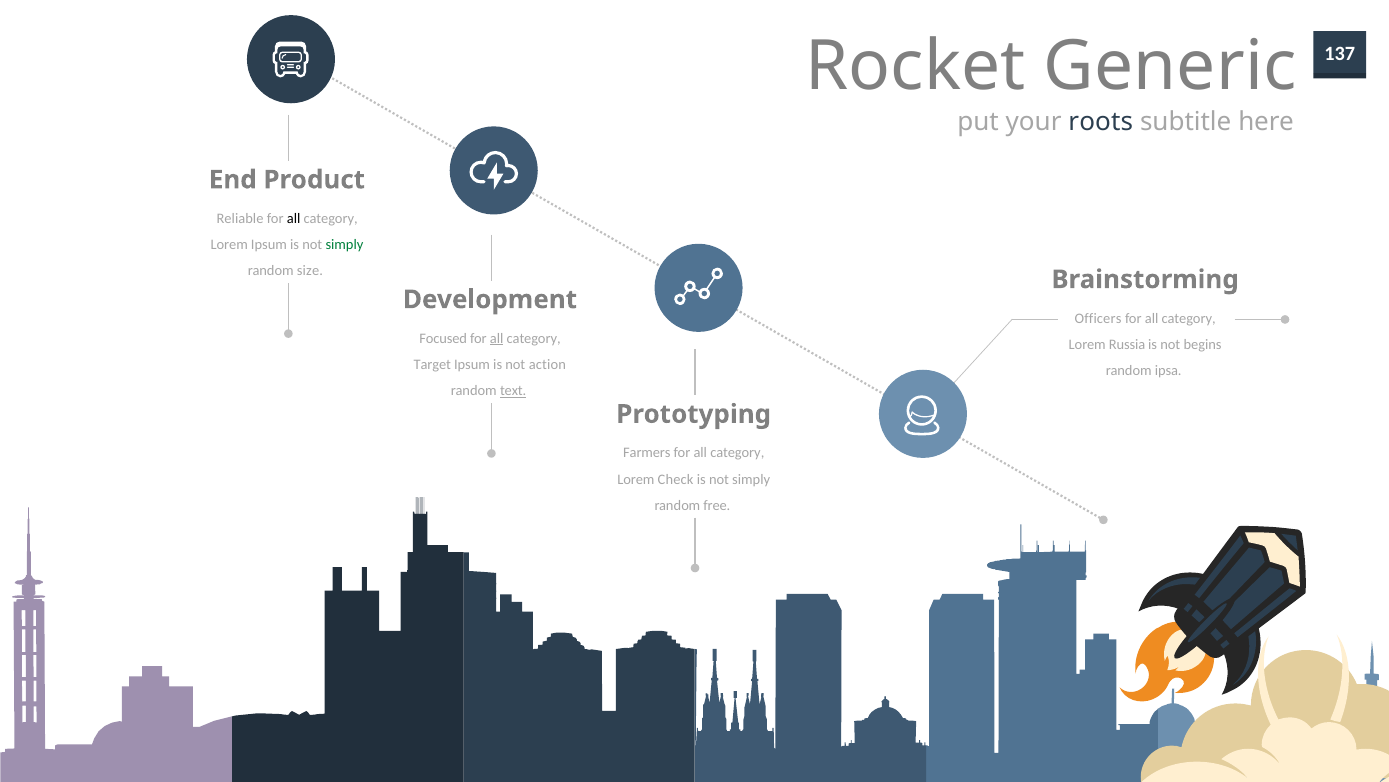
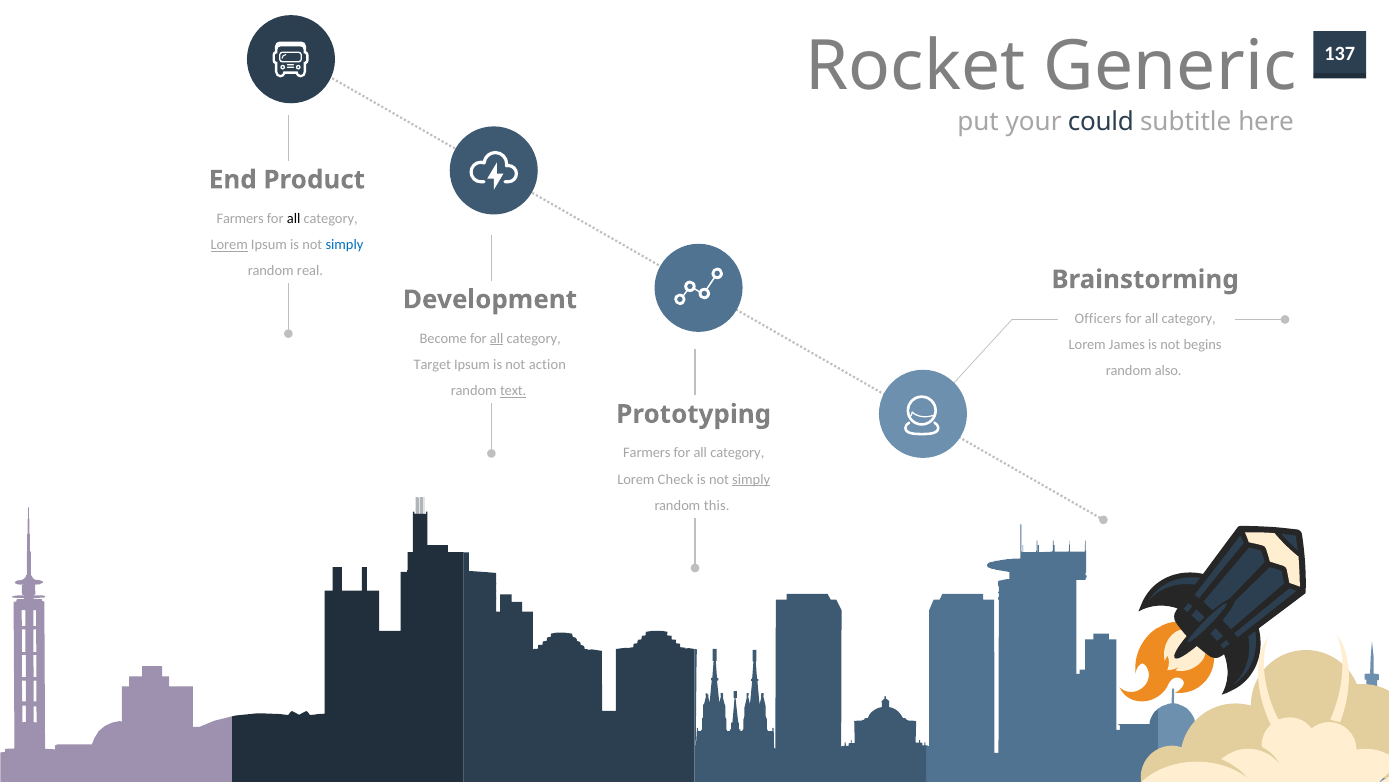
roots: roots -> could
Reliable at (240, 219): Reliable -> Farmers
Lorem at (229, 245) underline: none -> present
simply at (344, 245) colour: green -> blue
size: size -> real
Focused: Focused -> Become
Russia: Russia -> James
ipsa: ipsa -> also
simply at (751, 479) underline: none -> present
free: free -> this
